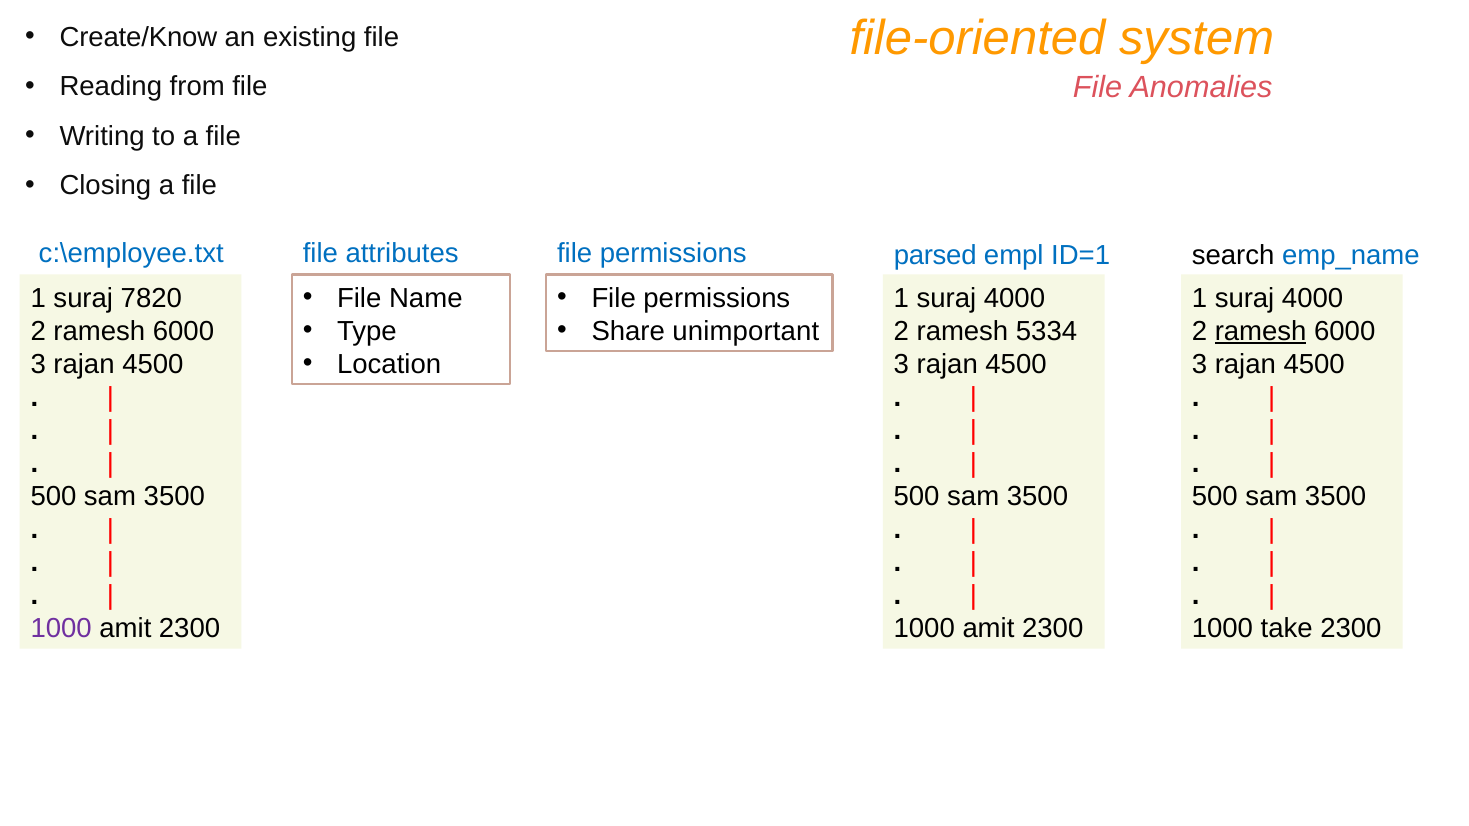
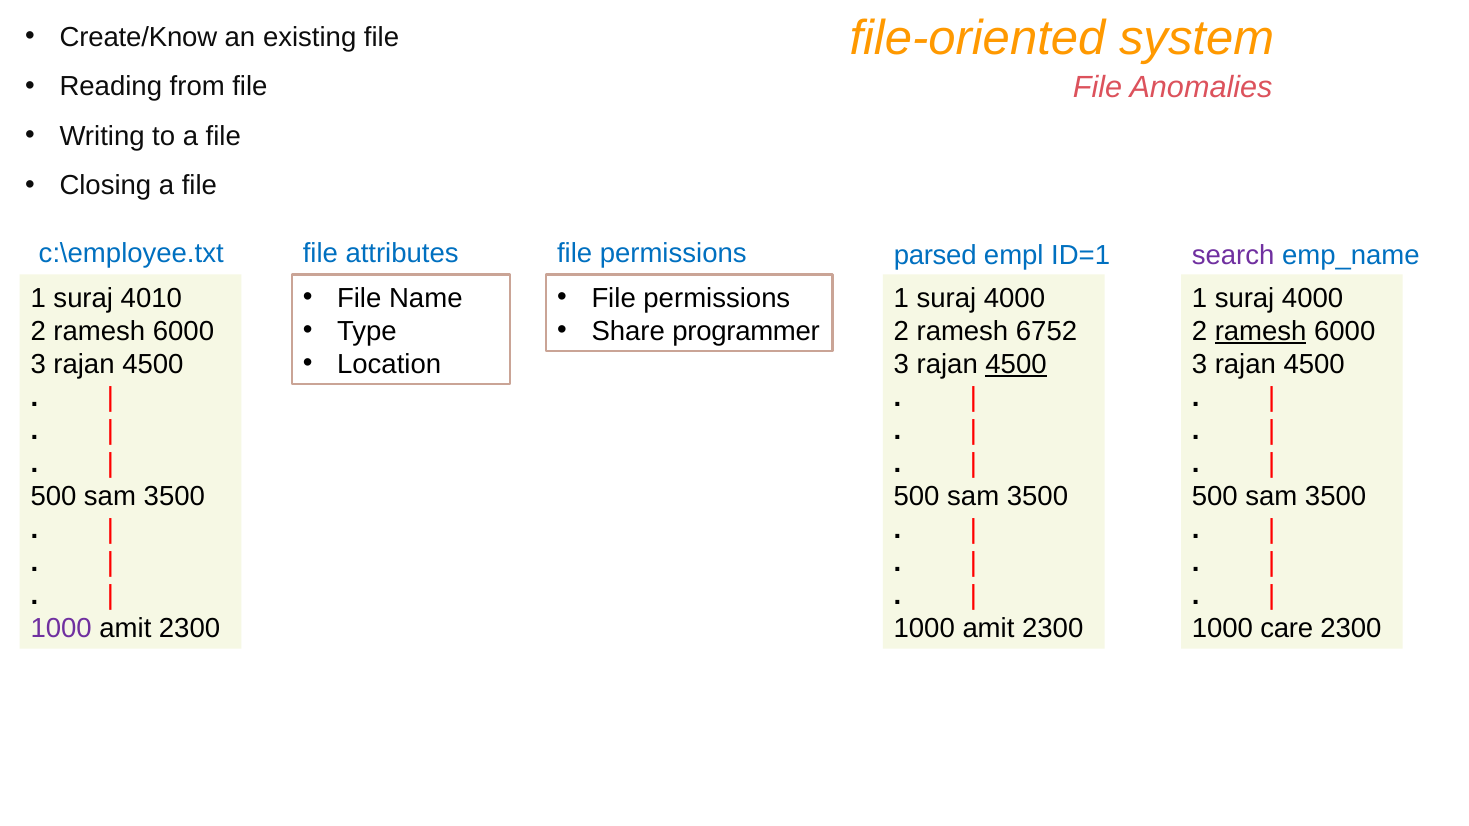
search colour: black -> purple
7820: 7820 -> 4010
unimportant: unimportant -> programmer
5334: 5334 -> 6752
4500 at (1016, 365) underline: none -> present
take: take -> care
